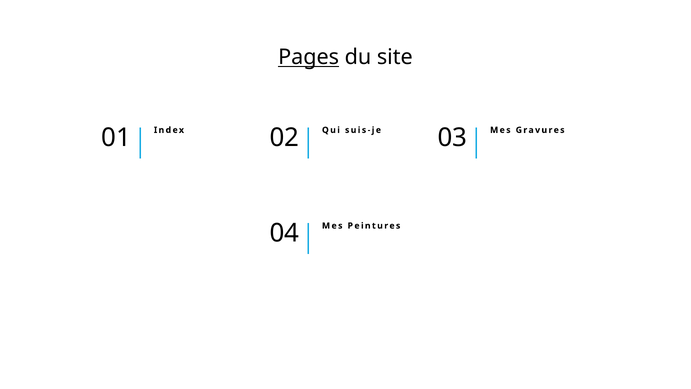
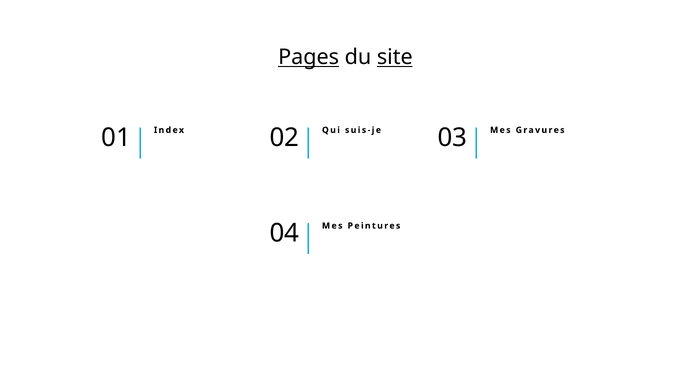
site underline: none -> present
